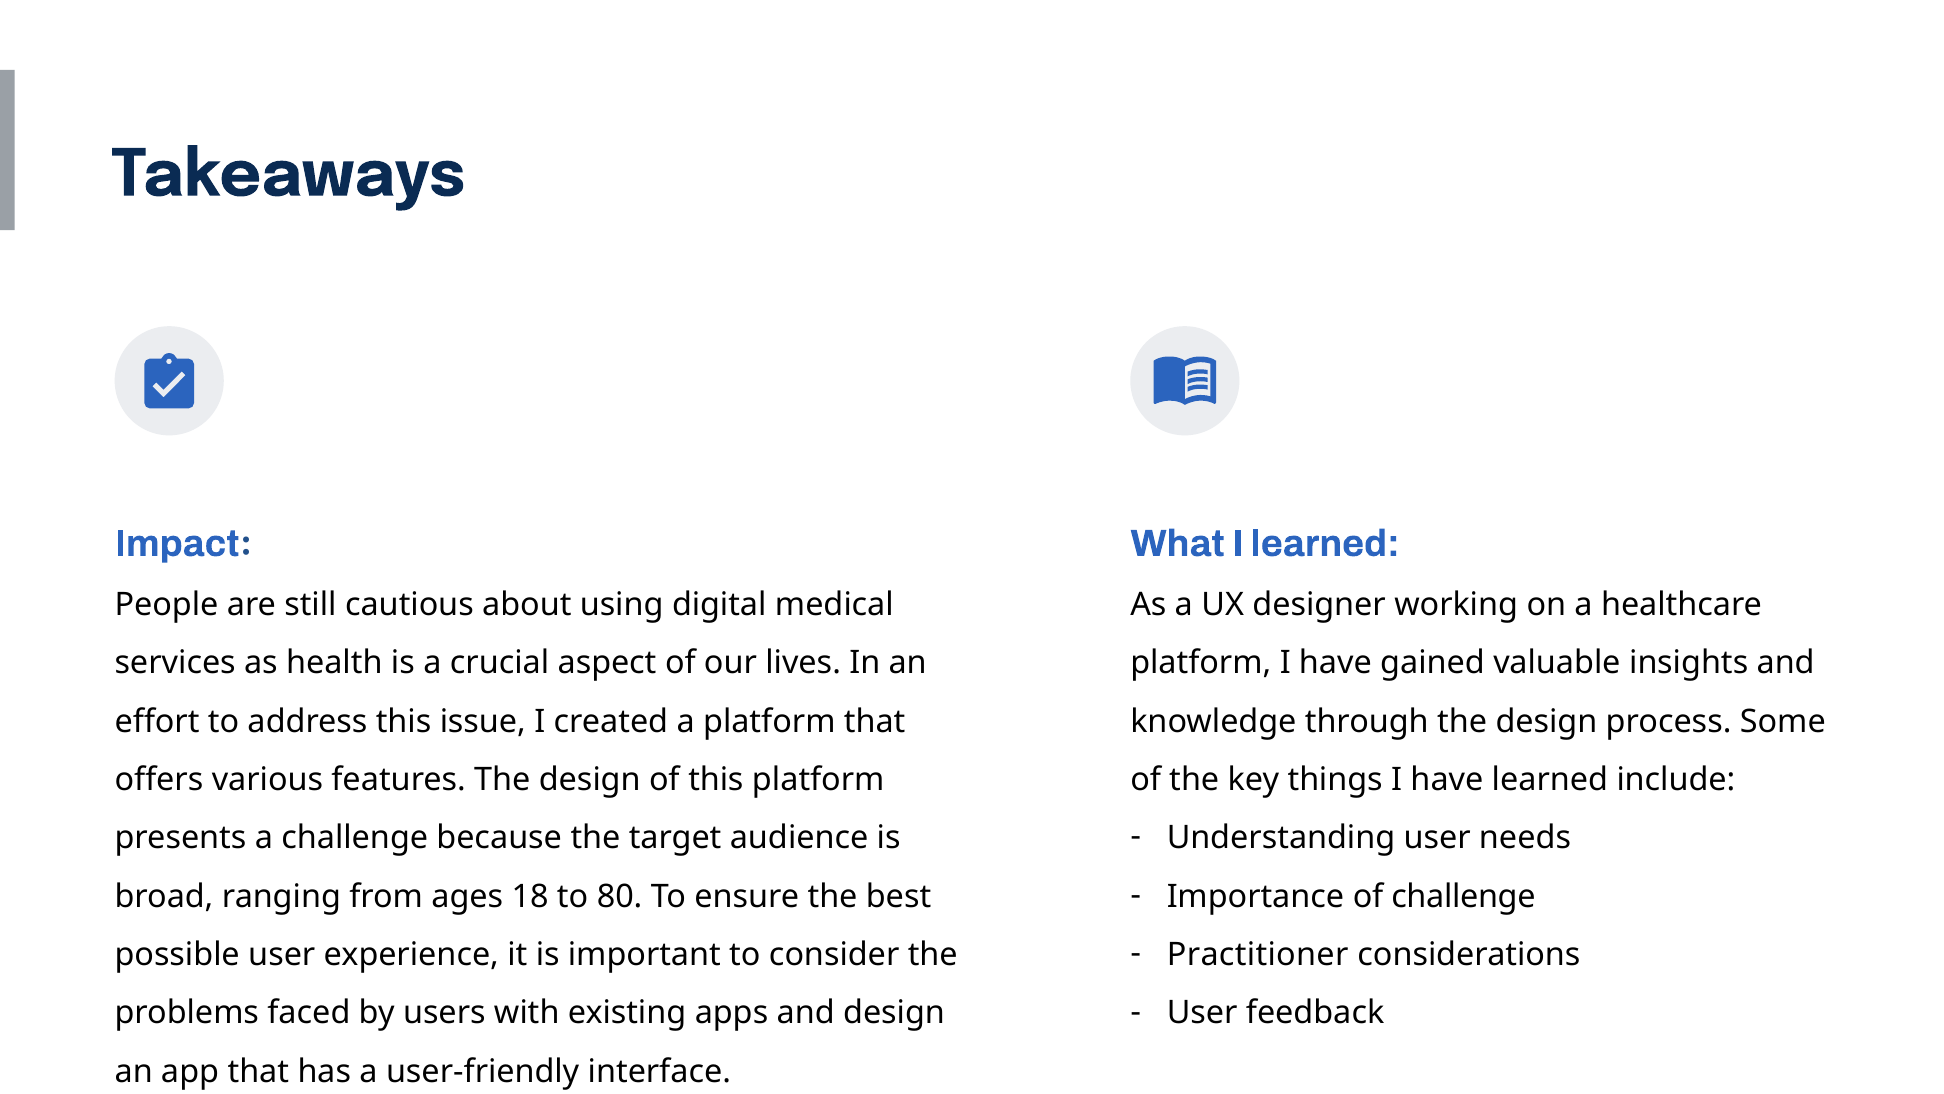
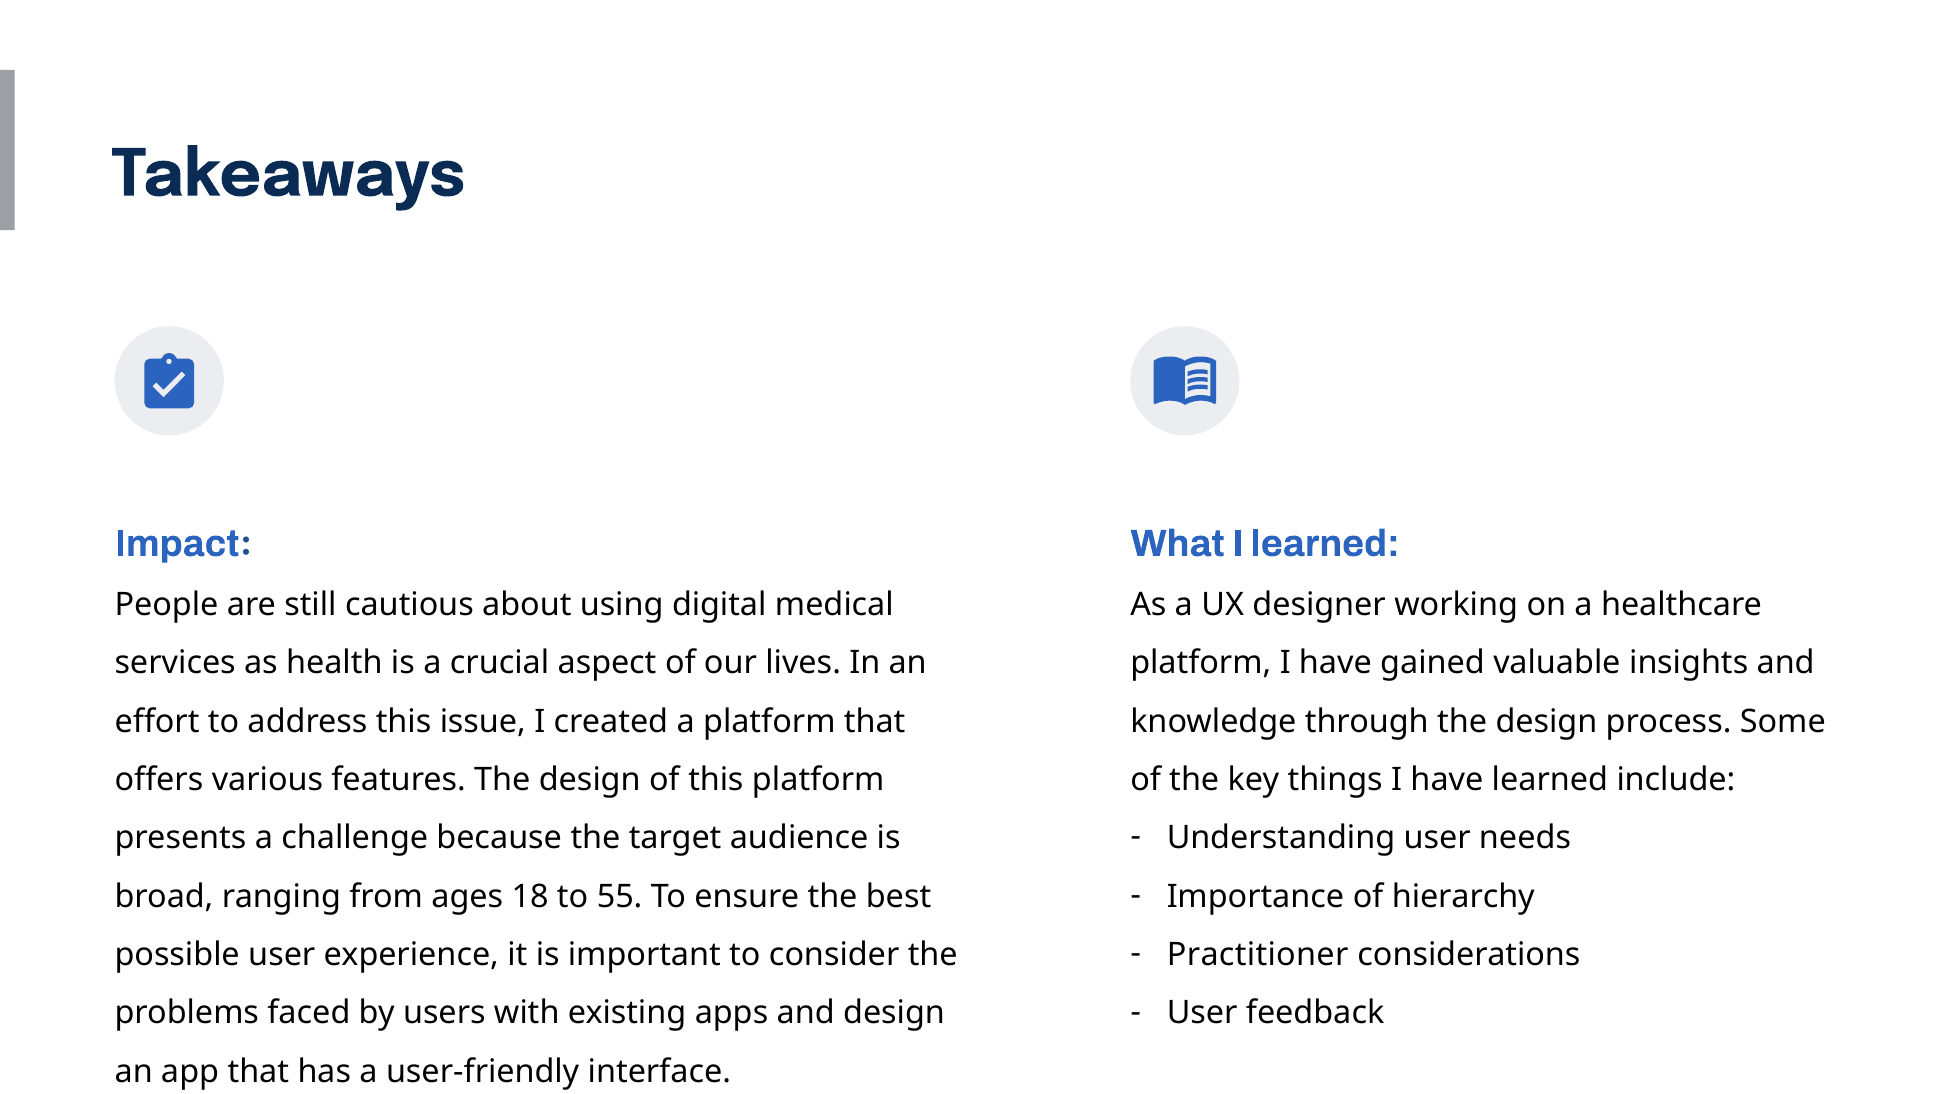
of challenge: challenge -> hierarchy
80: 80 -> 55
